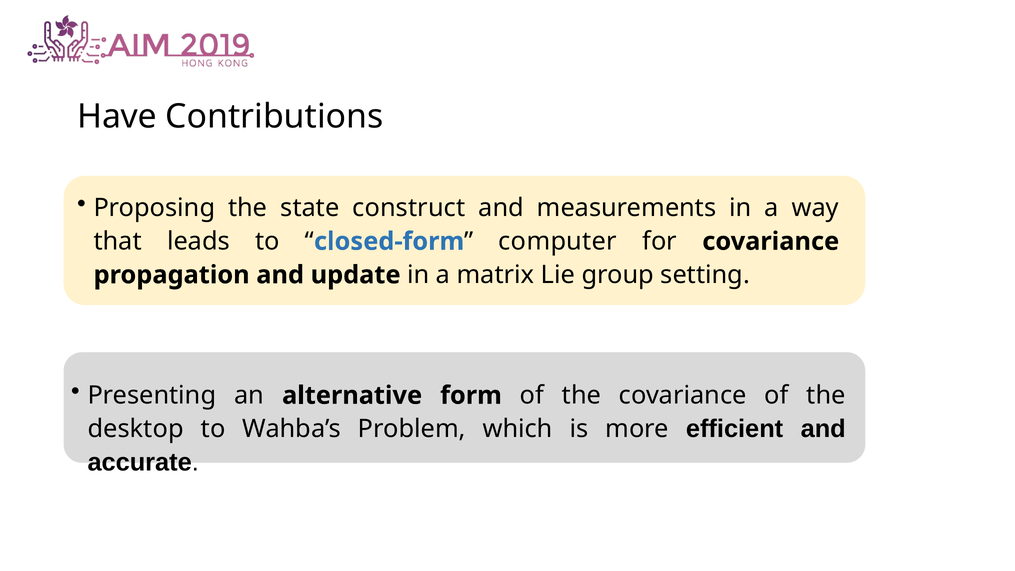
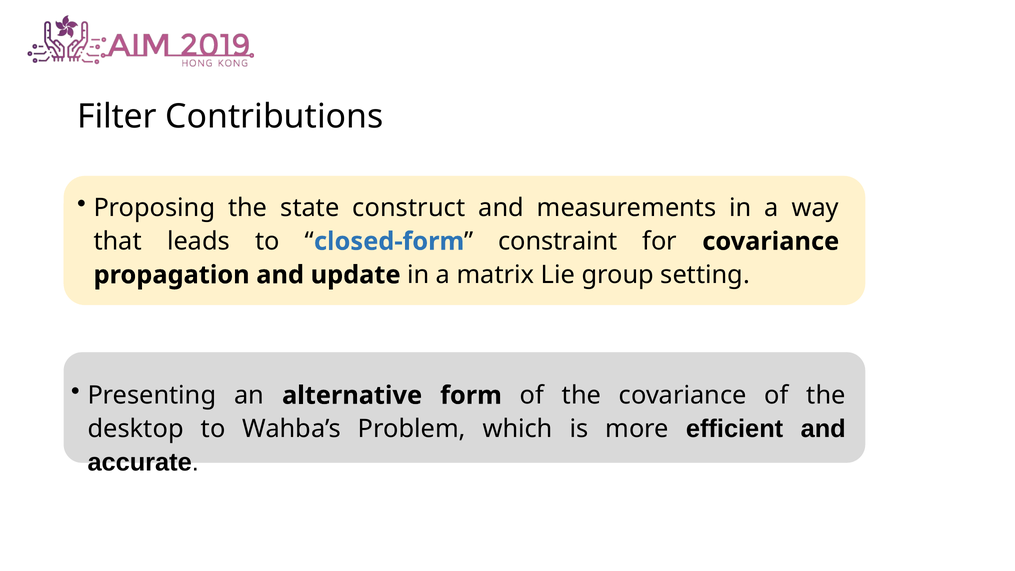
Have: Have -> Filter
computer: computer -> constraint
